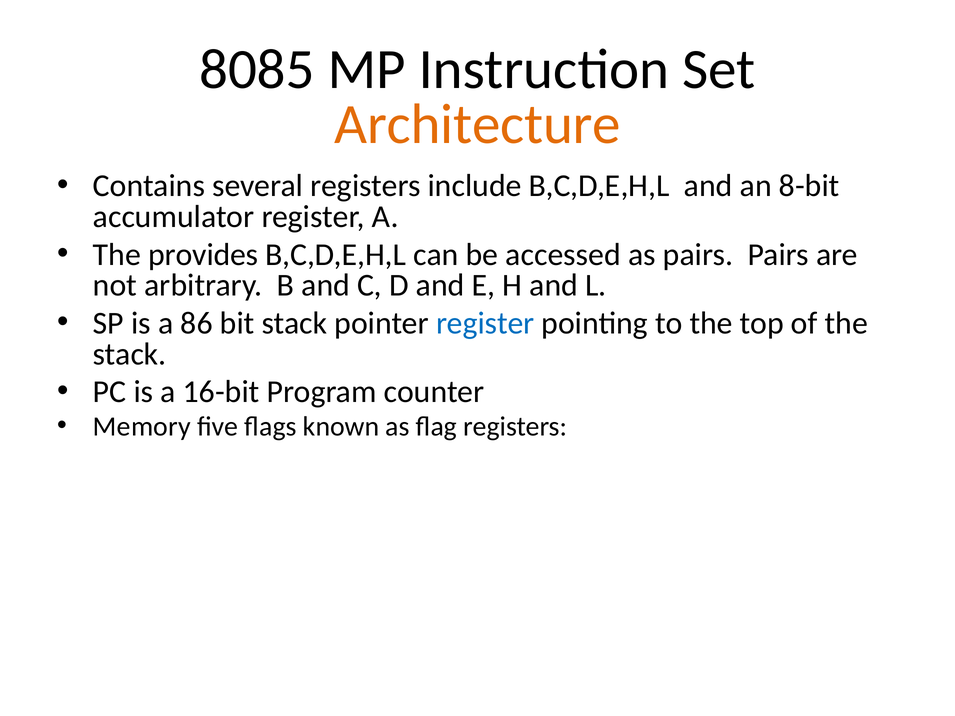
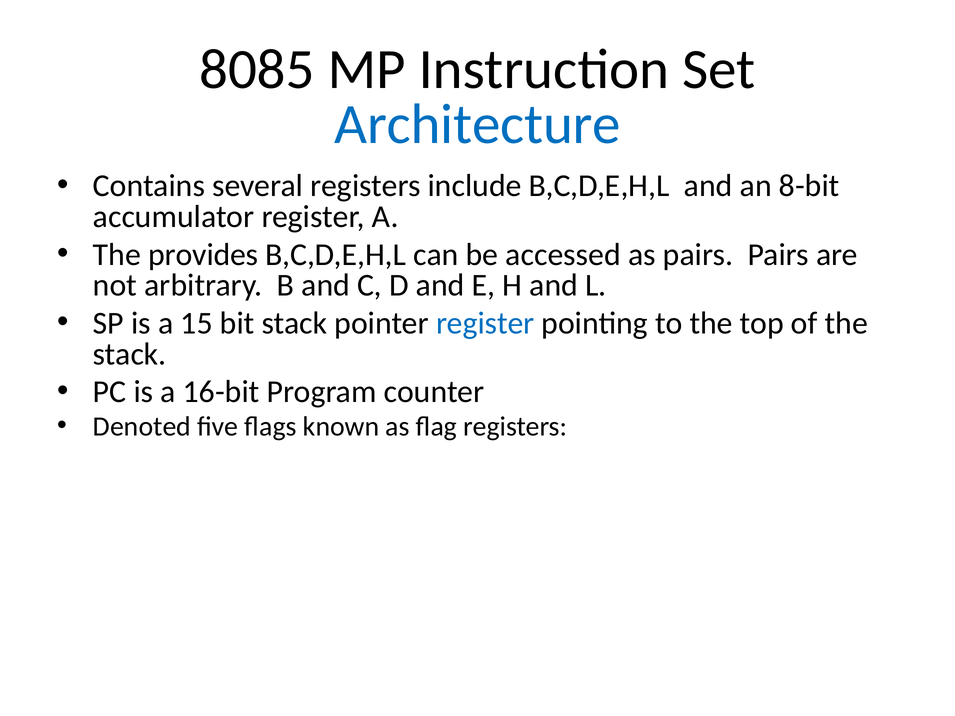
Architecture colour: orange -> blue
86: 86 -> 15
Memory: Memory -> Denoted
